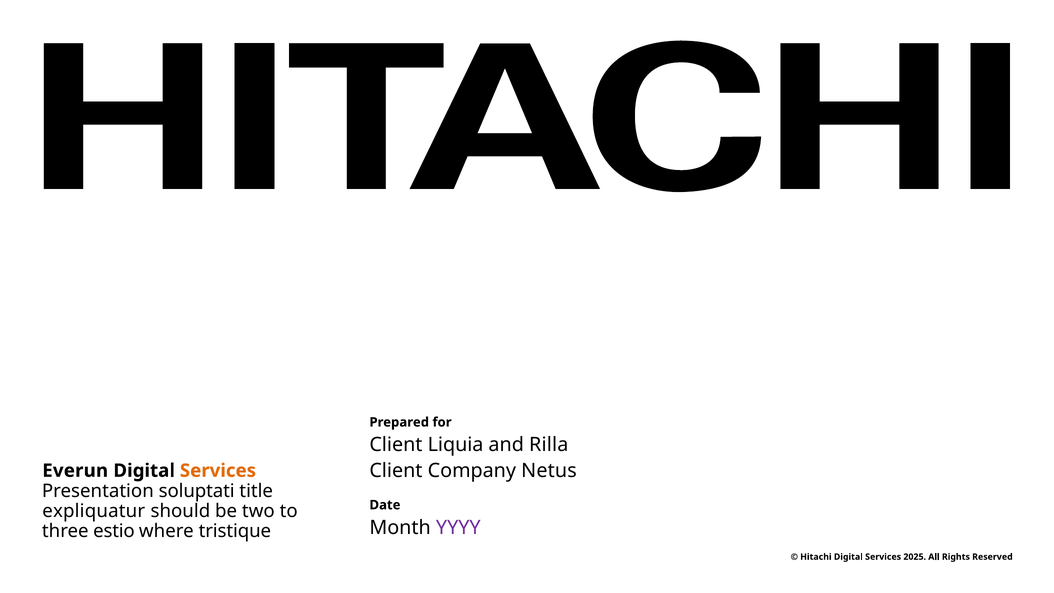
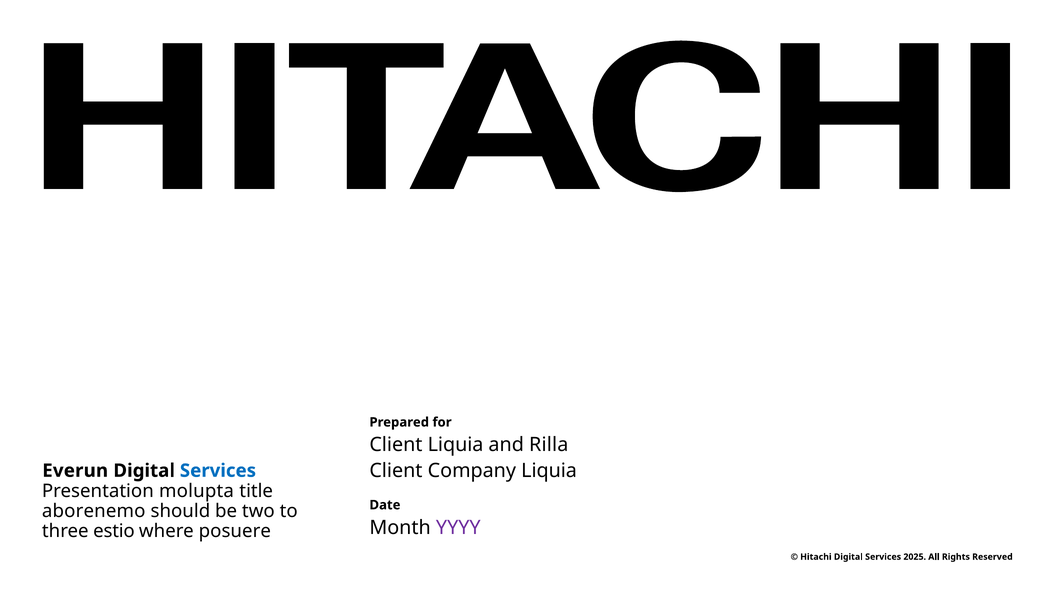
Company Netus: Netus -> Liquia
Services at (218, 471) colour: orange -> blue
soluptati: soluptati -> molupta
expliquatur: expliquatur -> aborenemo
tristique: tristique -> posuere
